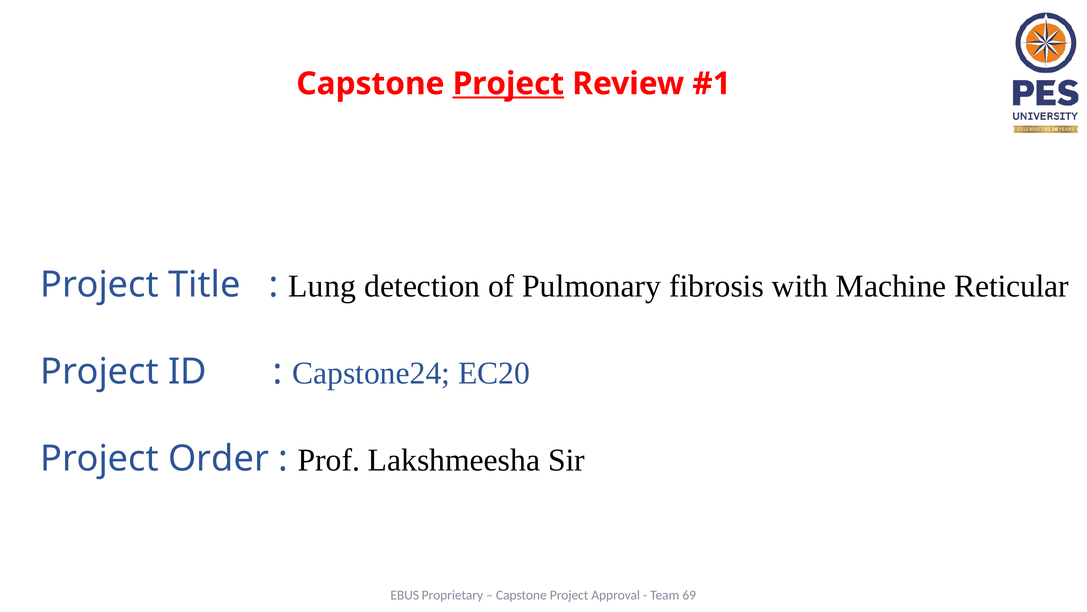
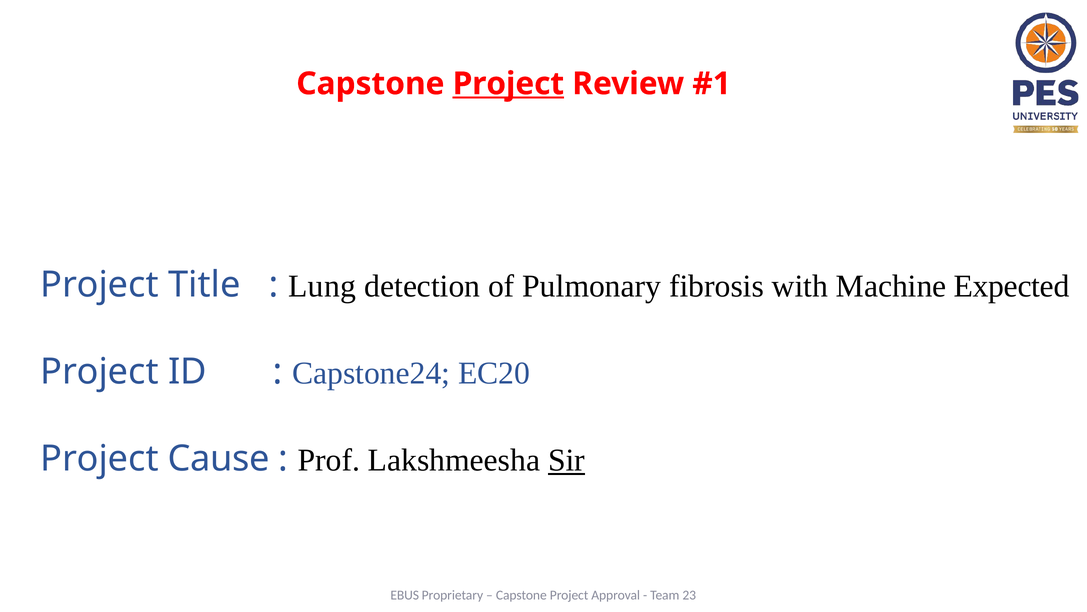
Reticular: Reticular -> Expected
Order: Order -> Cause
Sir underline: none -> present
69: 69 -> 23
